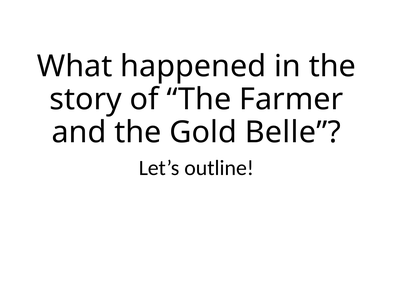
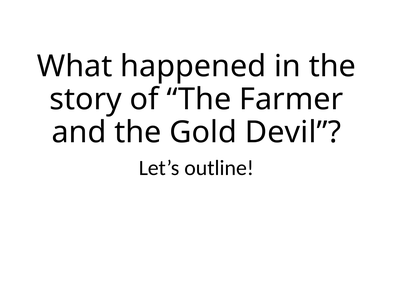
Belle: Belle -> Devil
